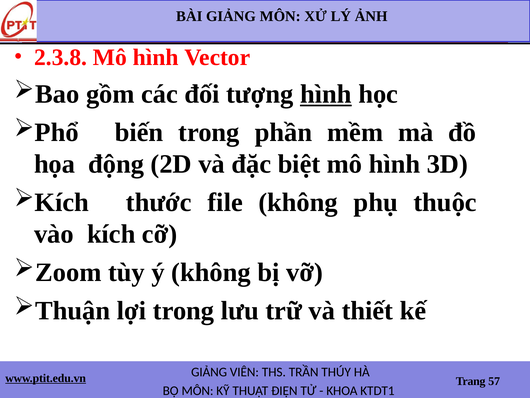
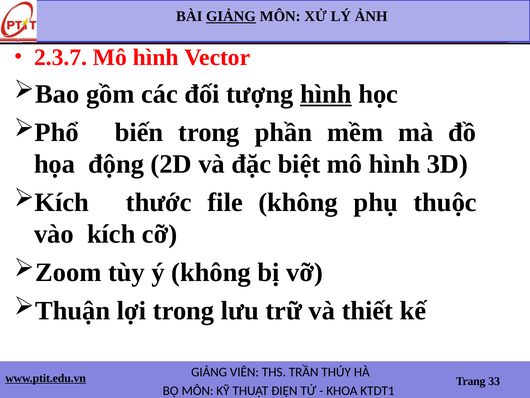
GIẢNG at (231, 16) underline: none -> present
2.3.8: 2.3.8 -> 2.3.7
57: 57 -> 33
